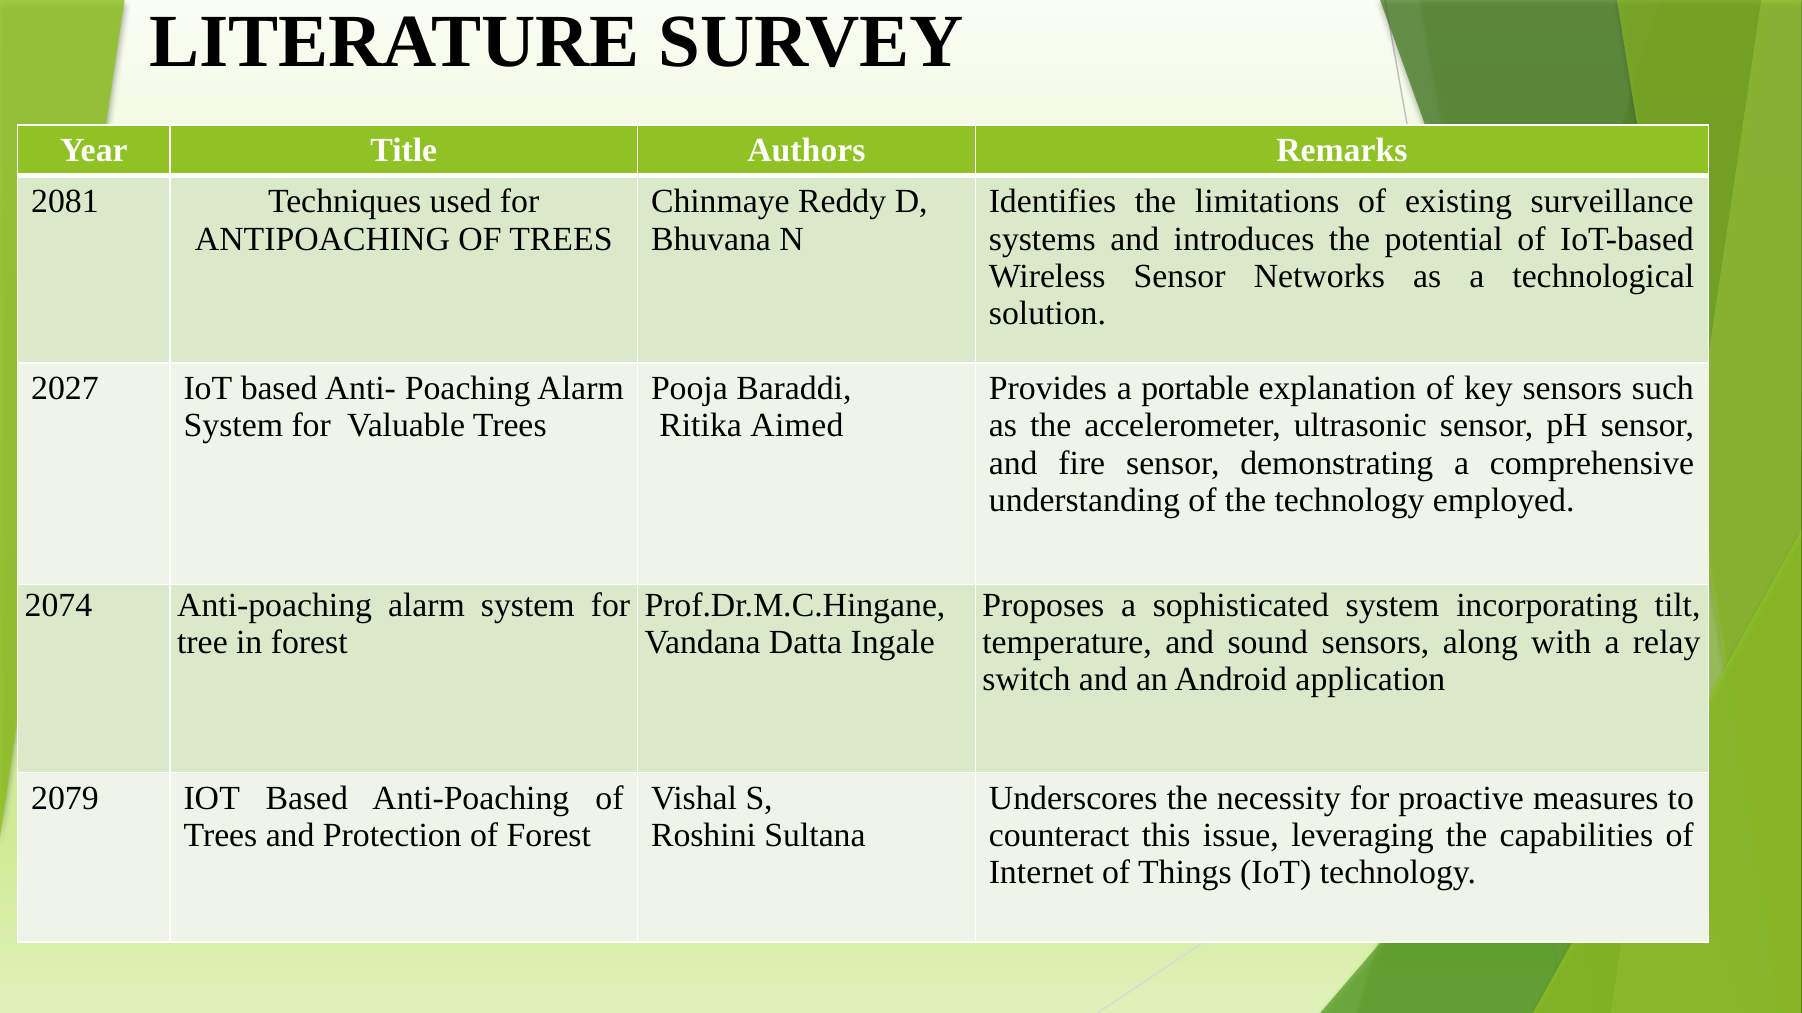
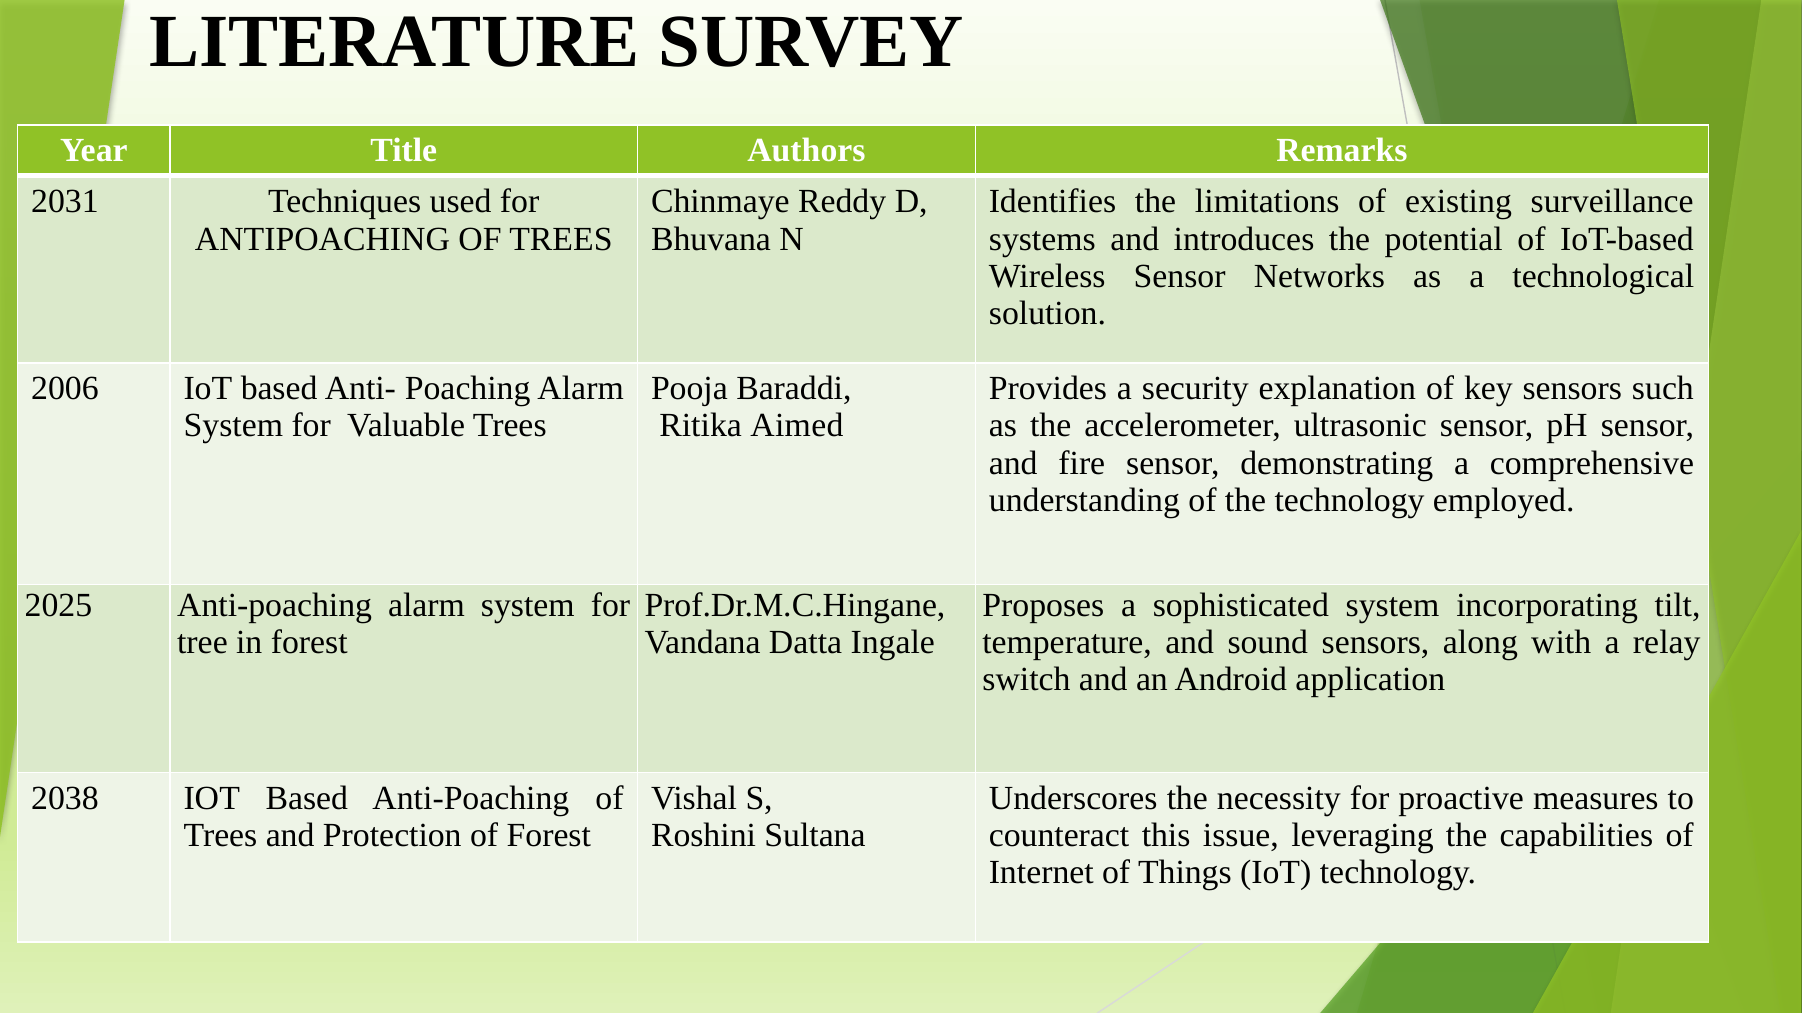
2081: 2081 -> 2031
2027: 2027 -> 2006
portable: portable -> security
2074: 2074 -> 2025
2079: 2079 -> 2038
